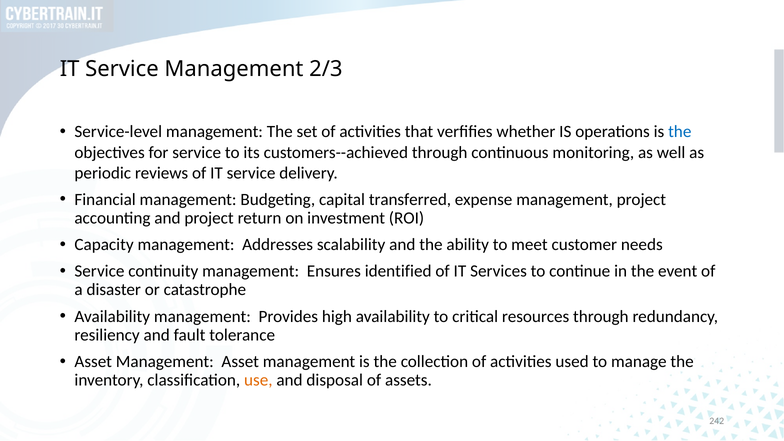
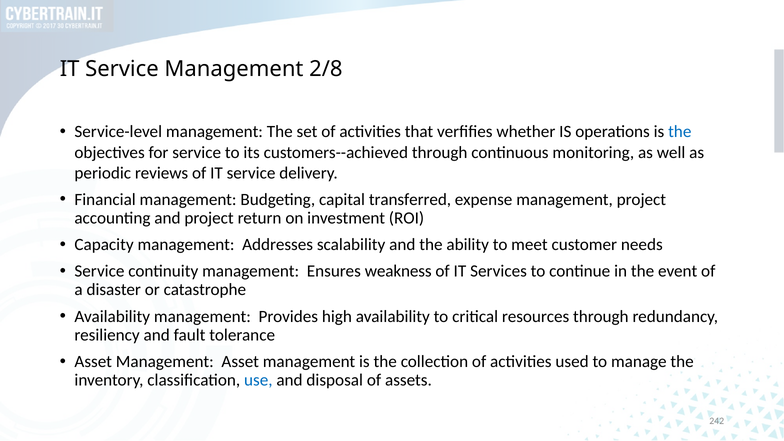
2/3: 2/3 -> 2/8
identified: identified -> weakness
use colour: orange -> blue
